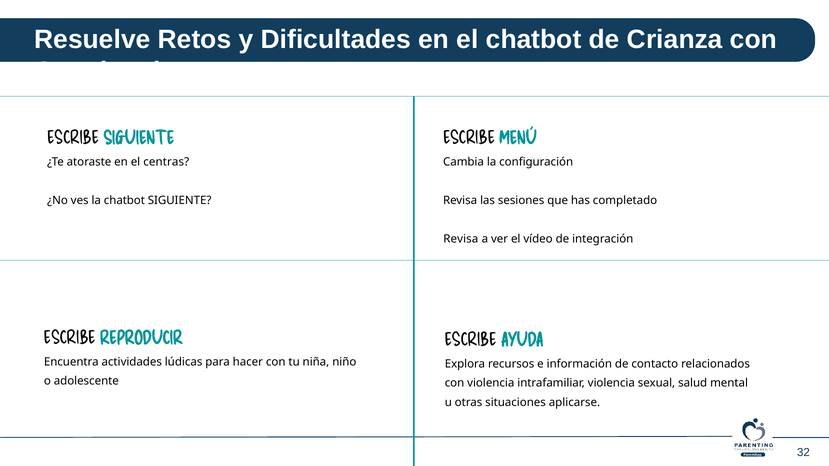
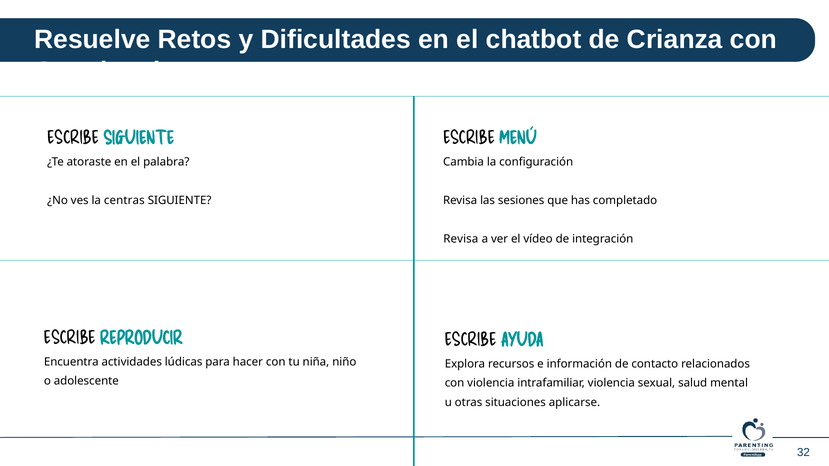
centras: centras -> palabra
la chatbot: chatbot -> centras
